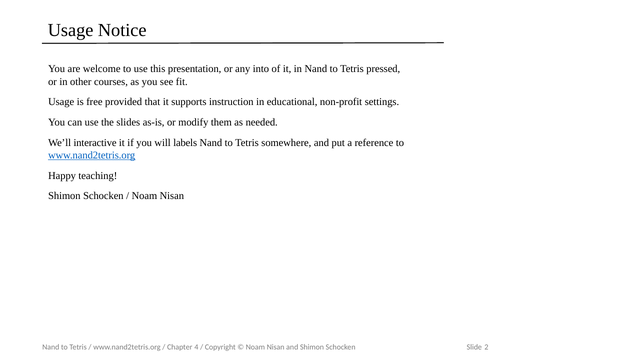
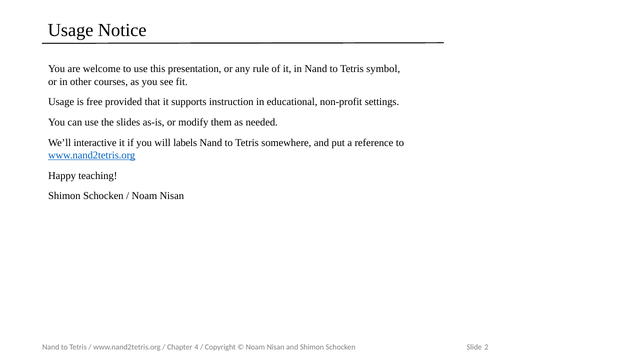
into: into -> rule
pressed: pressed -> symbol
